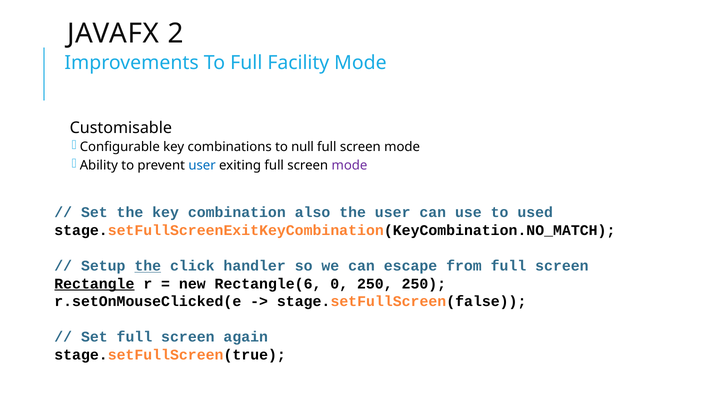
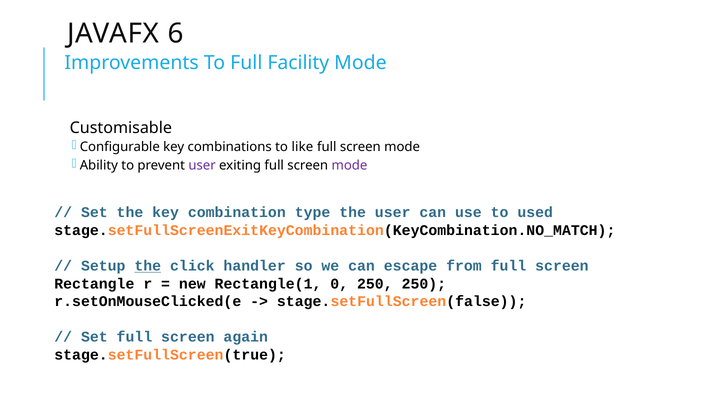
2: 2 -> 6
null: null -> like
user at (202, 166) colour: blue -> purple
also: also -> type
Rectangle underline: present -> none
Rectangle(6: Rectangle(6 -> Rectangle(1
